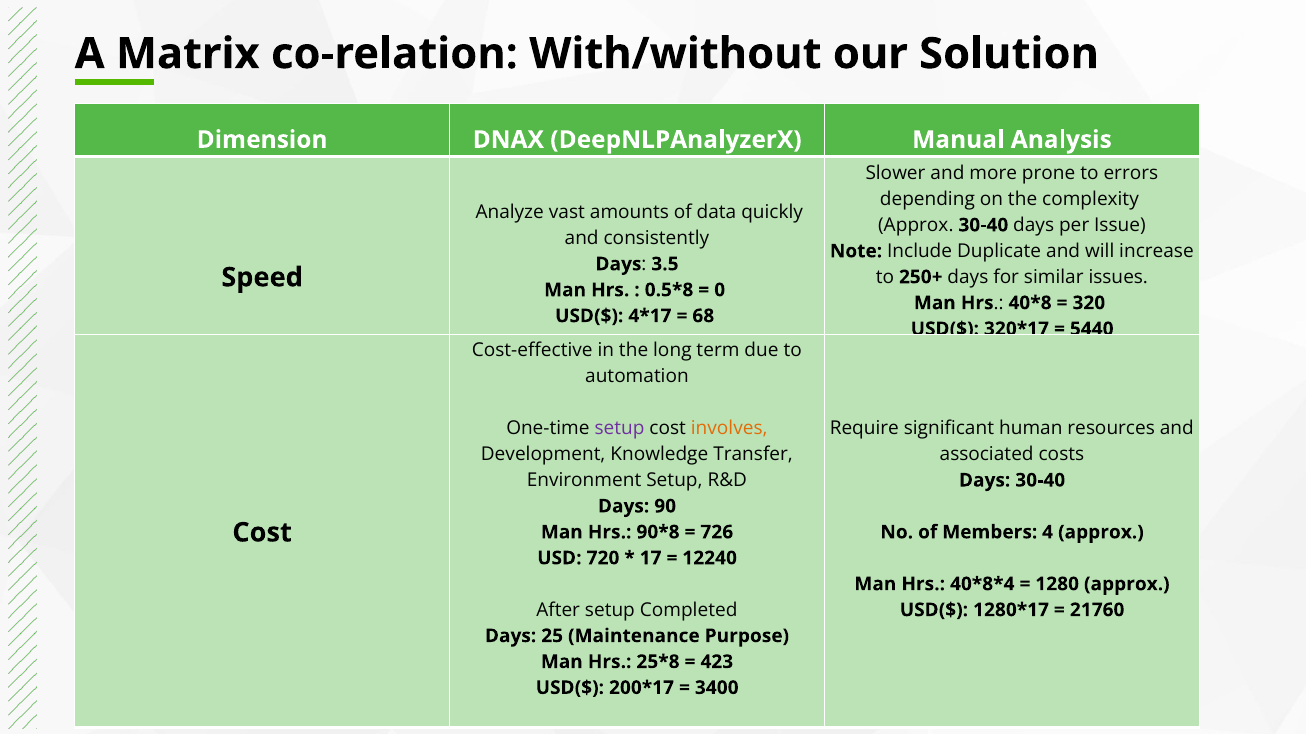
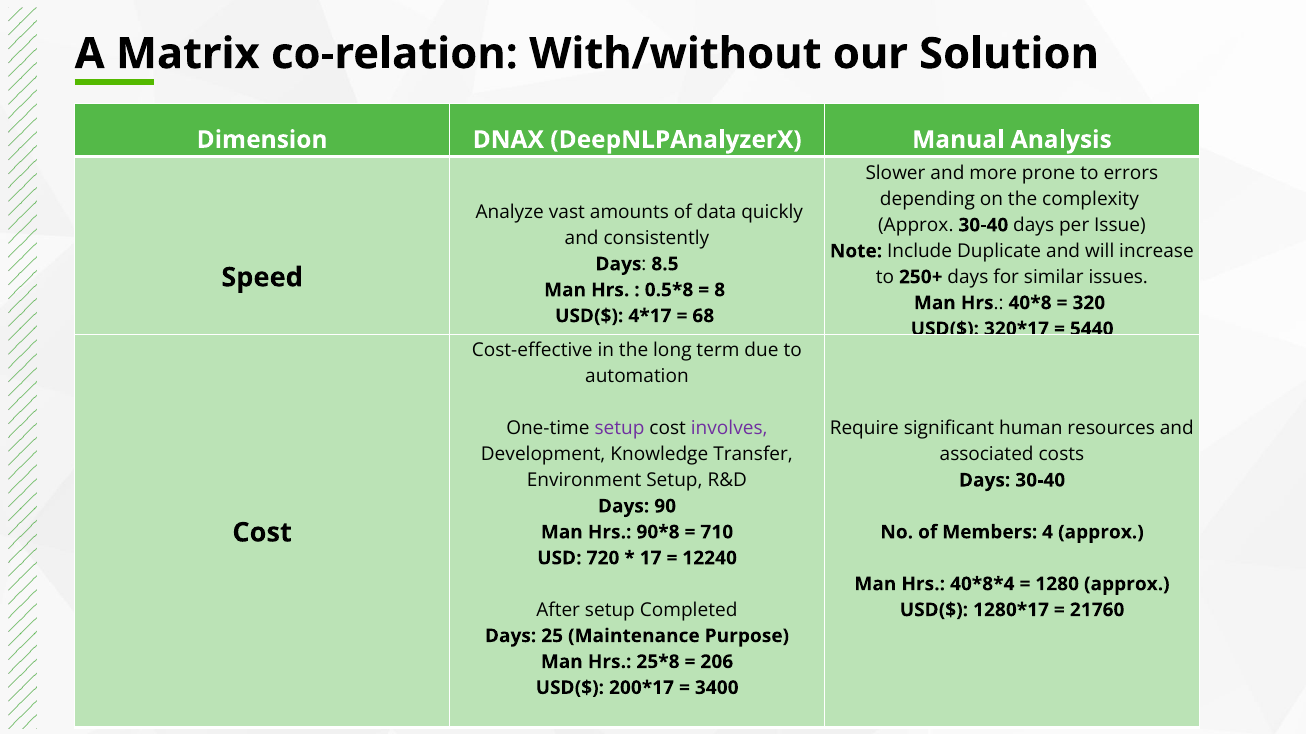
3.5: 3.5 -> 8.5
0: 0 -> 8
involves colour: orange -> purple
726: 726 -> 710
423: 423 -> 206
